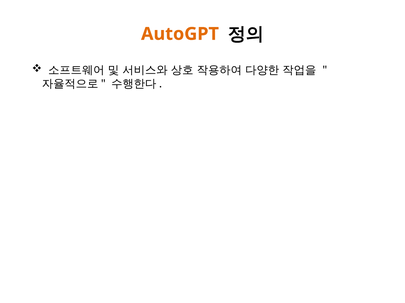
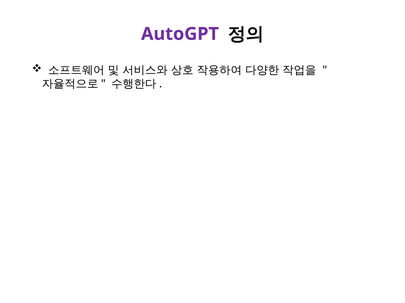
AutoGPT colour: orange -> purple
